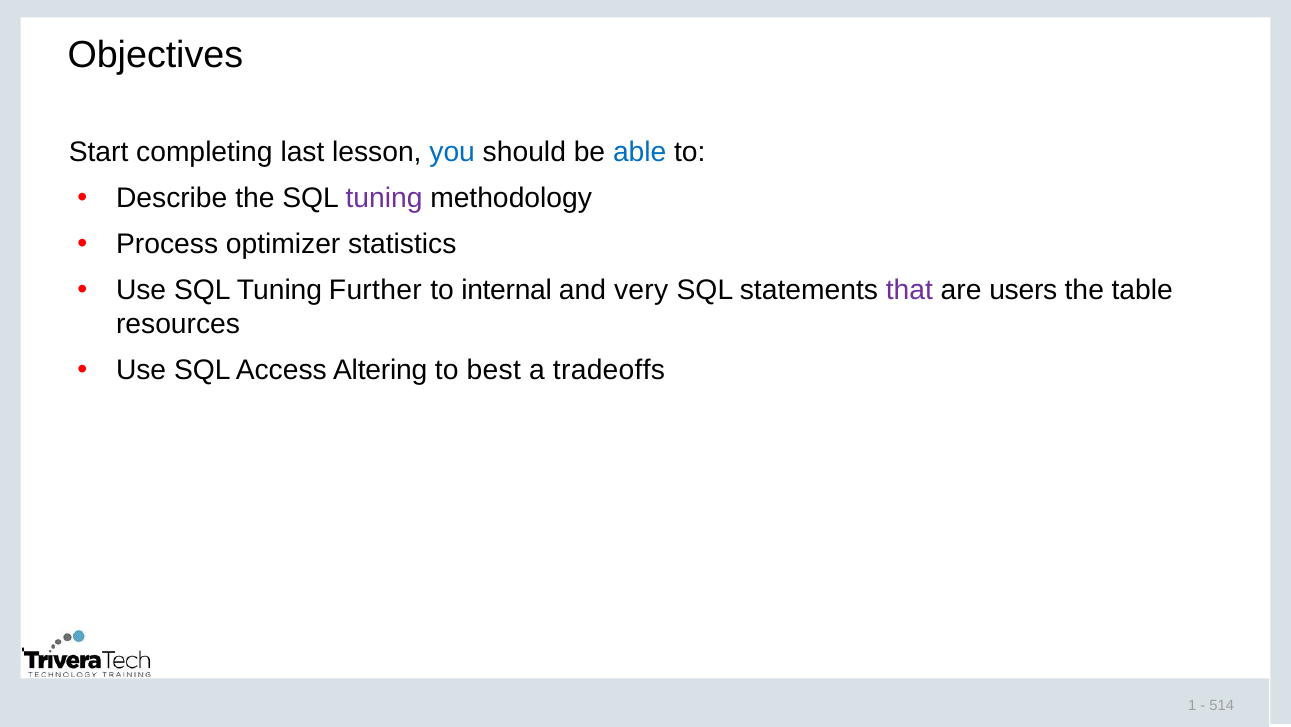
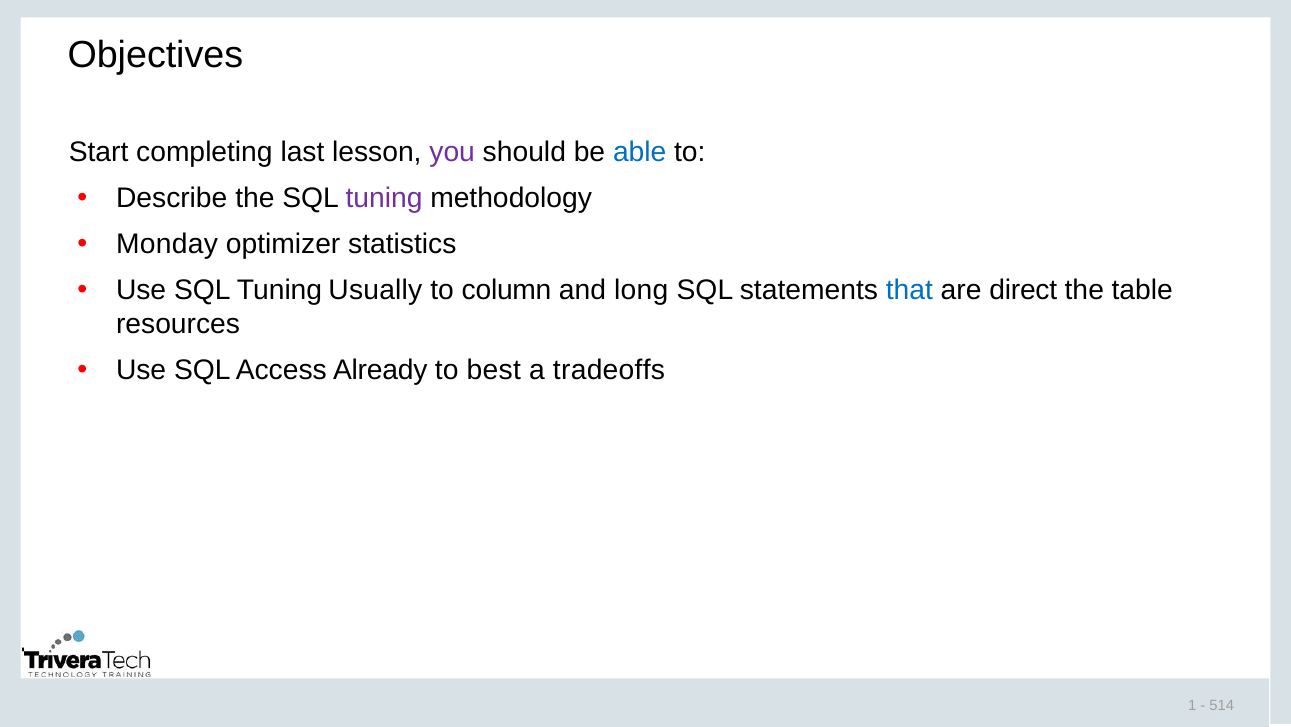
you colour: blue -> purple
Process: Process -> Monday
Further: Further -> Usually
internal: internal -> column
very: very -> long
that colour: purple -> blue
users: users -> direct
Altering: Altering -> Already
